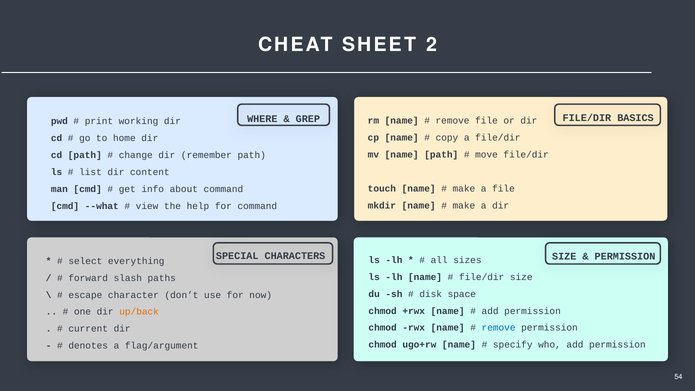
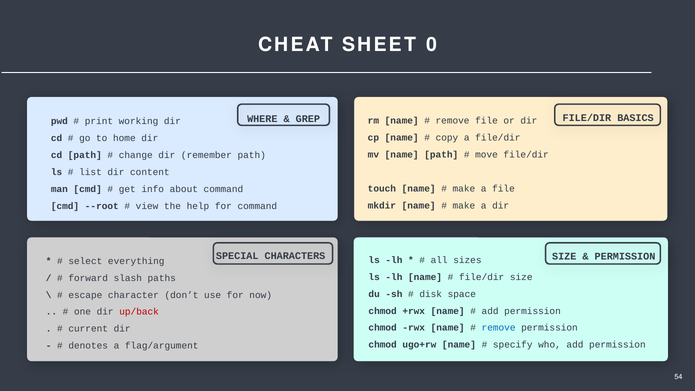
2: 2 -> 0
--what: --what -> --root
up/back colour: orange -> red
